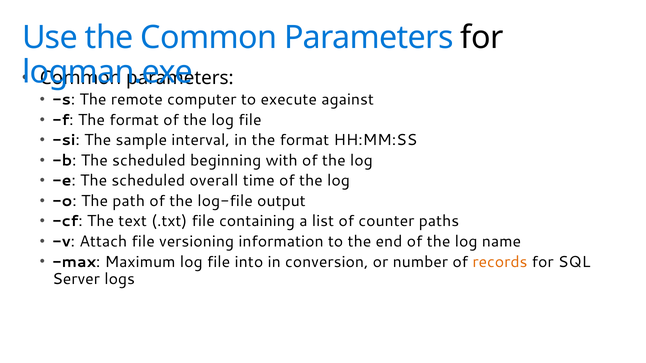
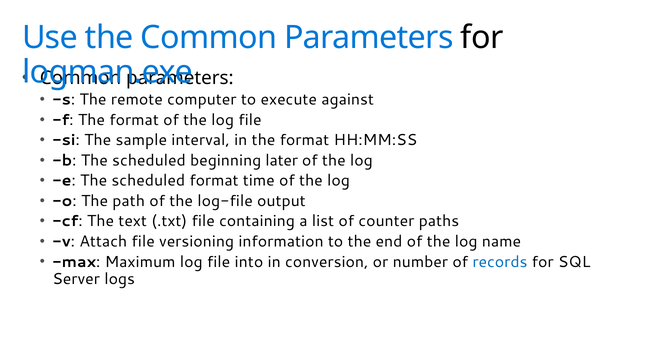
with: with -> later
scheduled overall: overall -> format
records colour: orange -> blue
